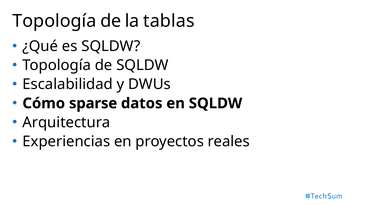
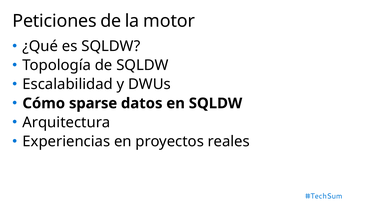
Topología at (54, 21): Topología -> Peticiones
tablas: tablas -> motor
